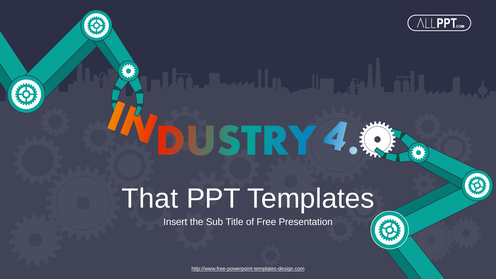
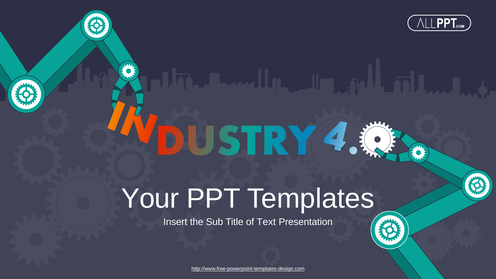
That: That -> Your
Free: Free -> Text
